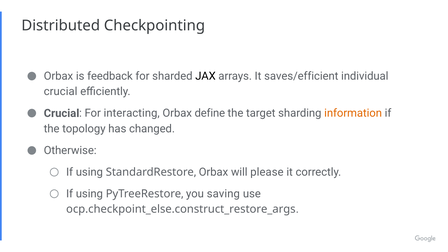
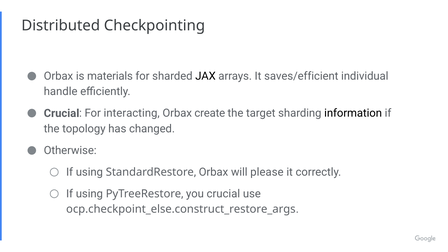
feedback: feedback -> materials
crucial at (61, 92): crucial -> handle
define: define -> create
information colour: orange -> black
you saving: saving -> crucial
